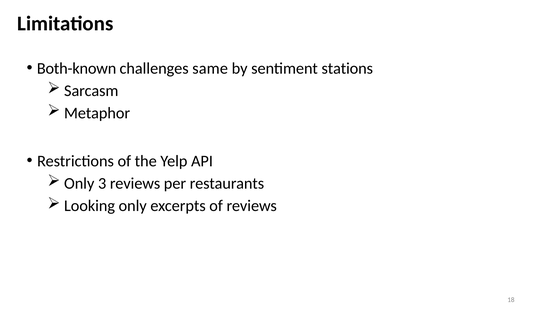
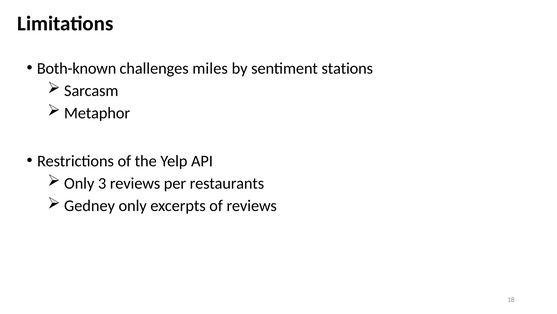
same: same -> miles
Looking: Looking -> Gedney
